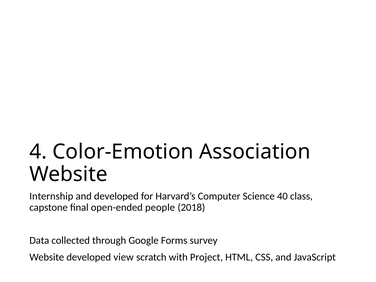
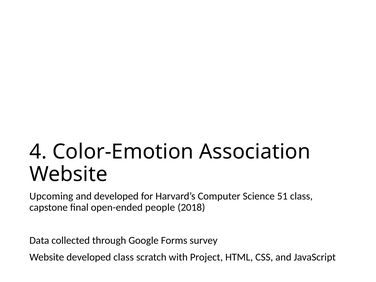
Internship: Internship -> Upcoming
40: 40 -> 51
developed view: view -> class
